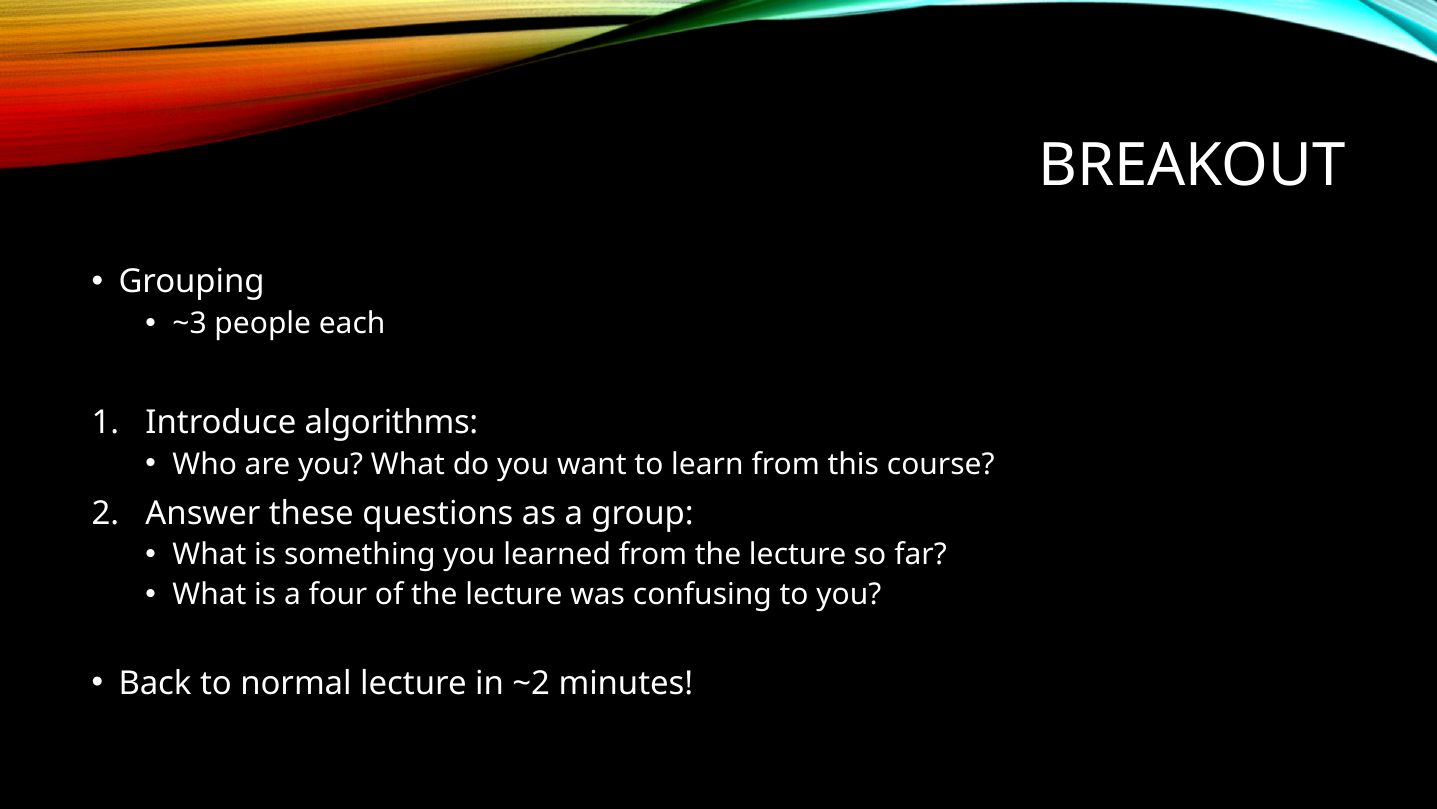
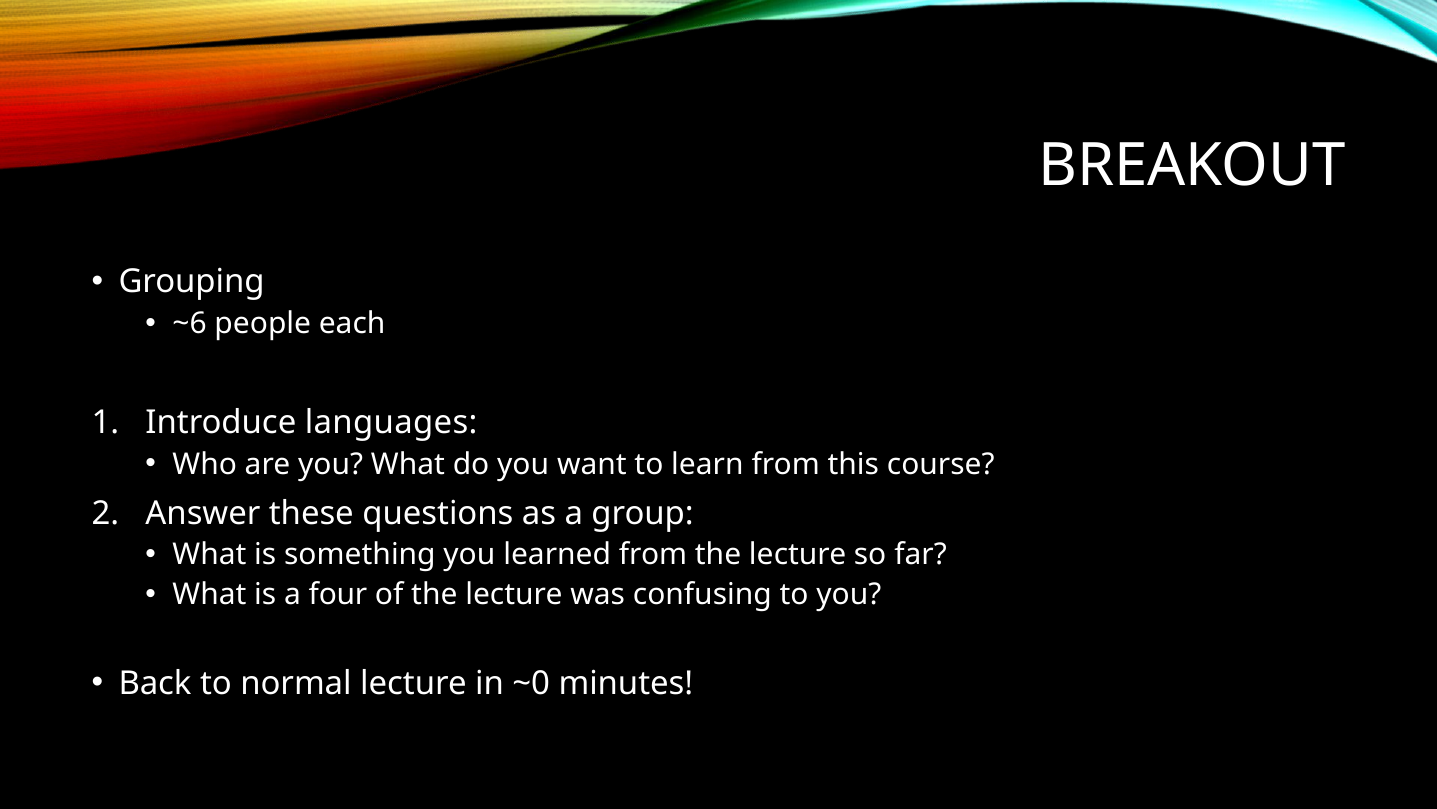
~3: ~3 -> ~6
algorithms: algorithms -> languages
~2: ~2 -> ~0
